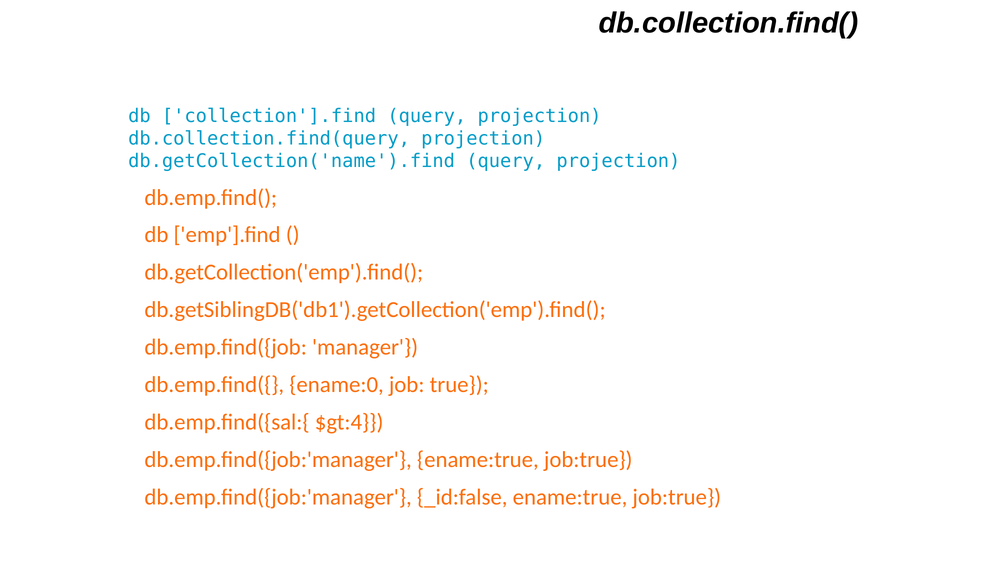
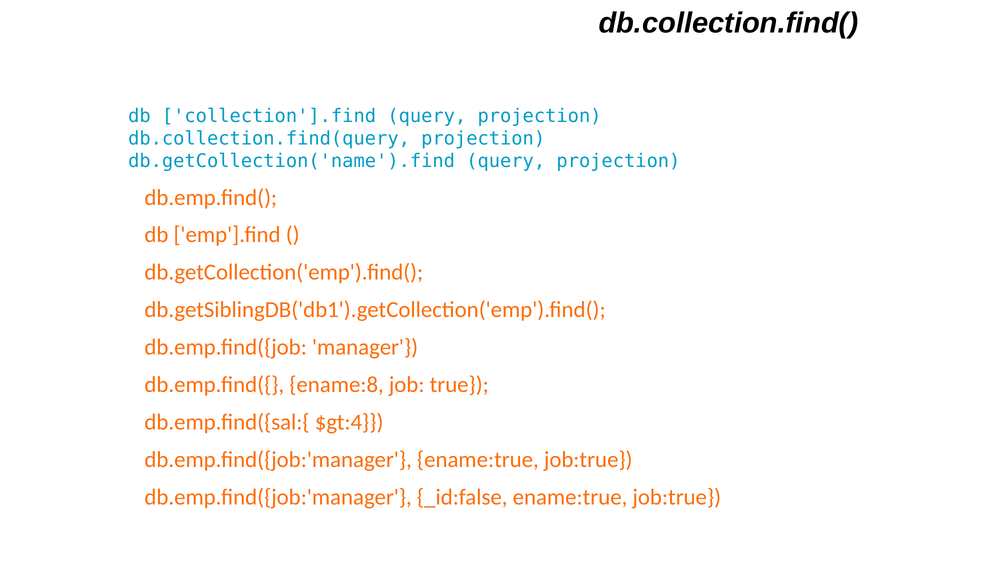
ename:0: ename:0 -> ename:8
